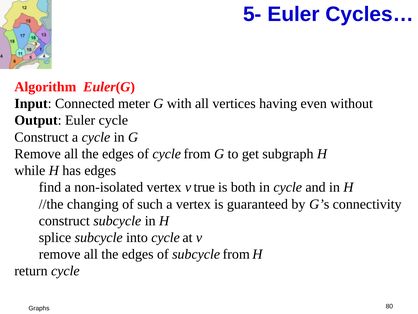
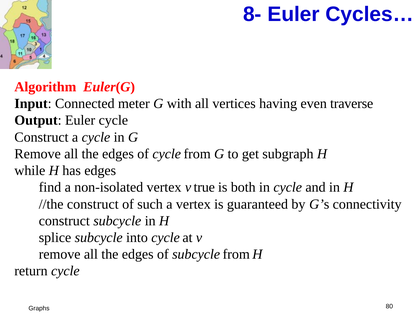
5-: 5- -> 8-
without: without -> traverse
//the changing: changing -> construct
